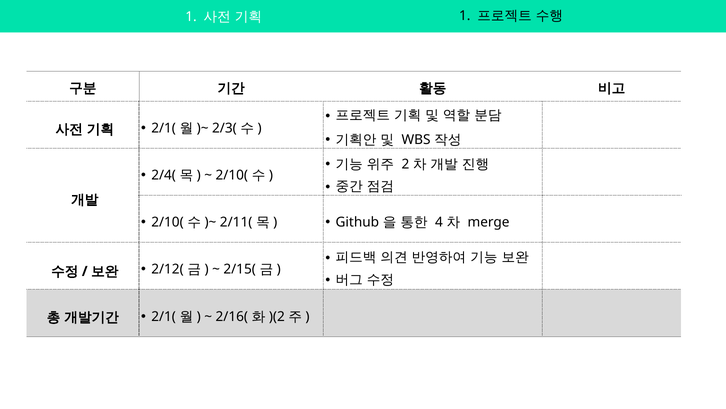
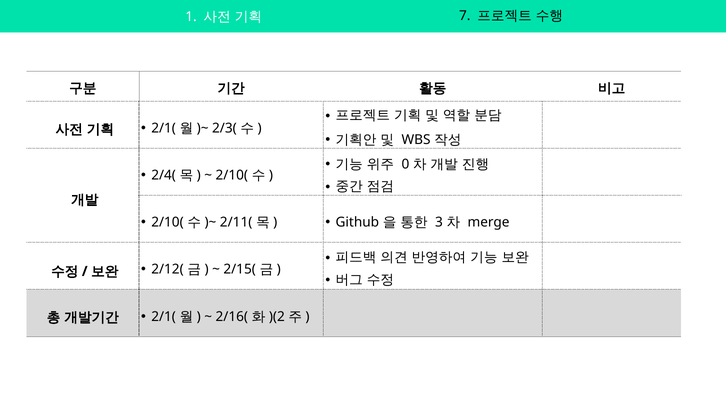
1 at (465, 16): 1 -> 7
2 at (405, 164): 2 -> 0
4 at (439, 222): 4 -> 3
